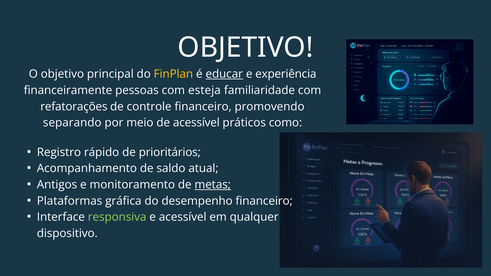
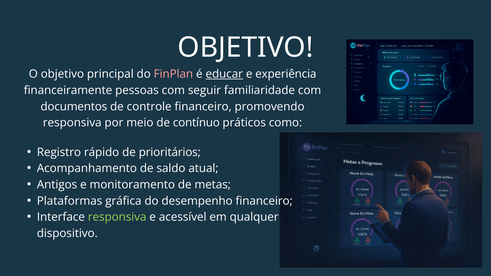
FinPlan colour: yellow -> pink
esteja: esteja -> seguir
refatorações: refatorações -> documentos
separando at (72, 123): separando -> responsiva
de acessível: acessível -> contínuo
metas underline: present -> none
